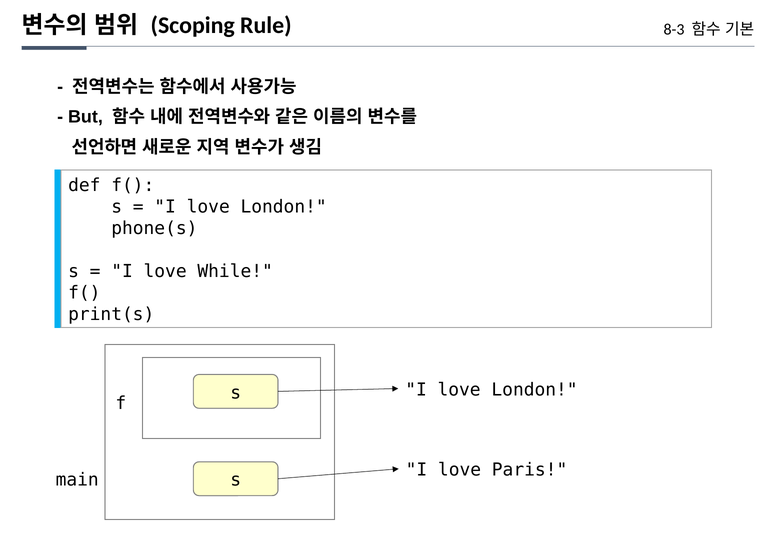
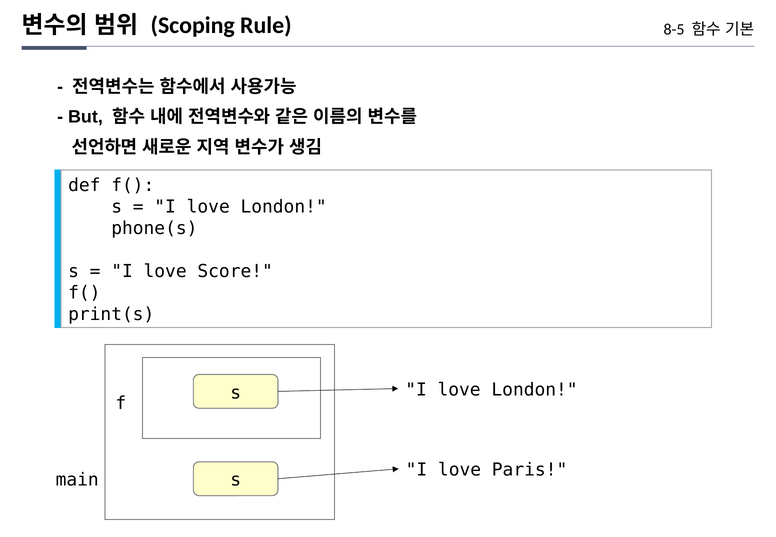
8-3: 8-3 -> 8-5
While: While -> Score
